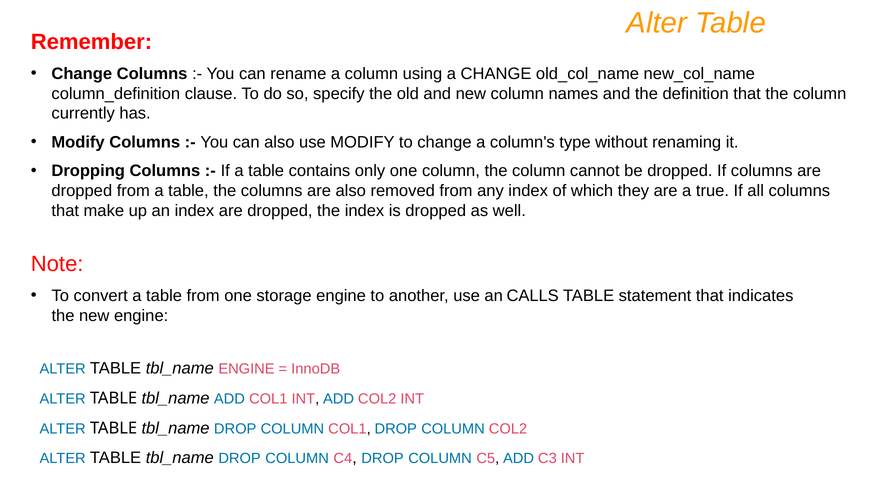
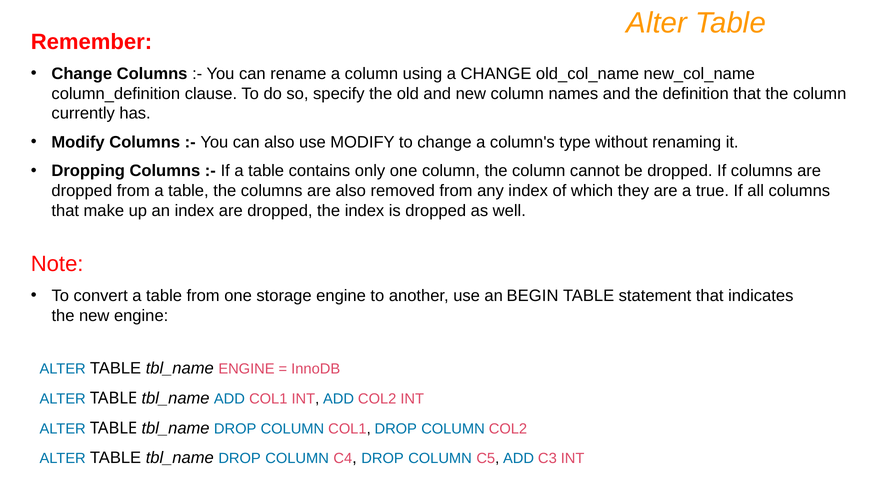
CALLS: CALLS -> BEGIN
